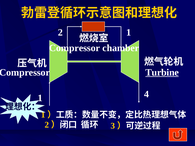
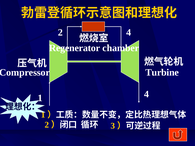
2 1: 1 -> 4
Compressor at (75, 48): Compressor -> Regenerator
Turbine underline: present -> none
